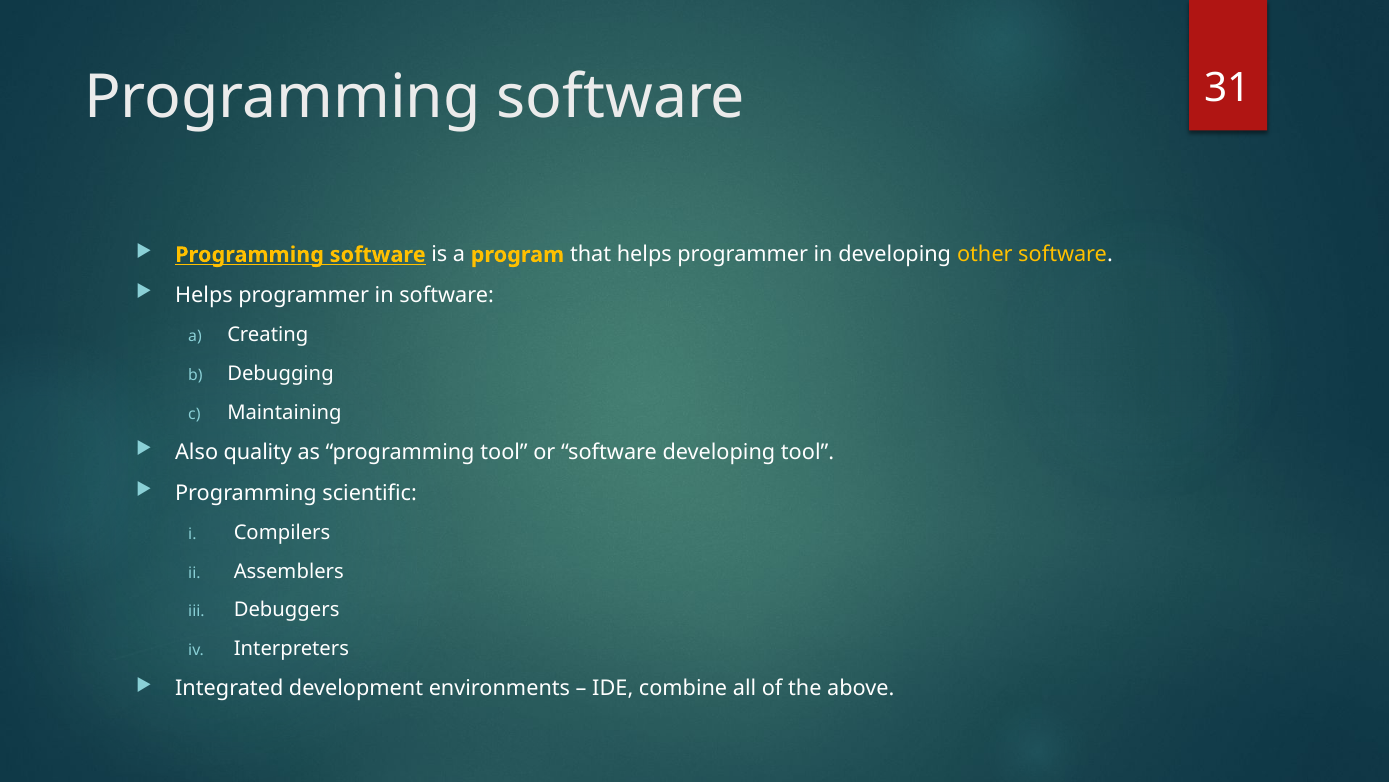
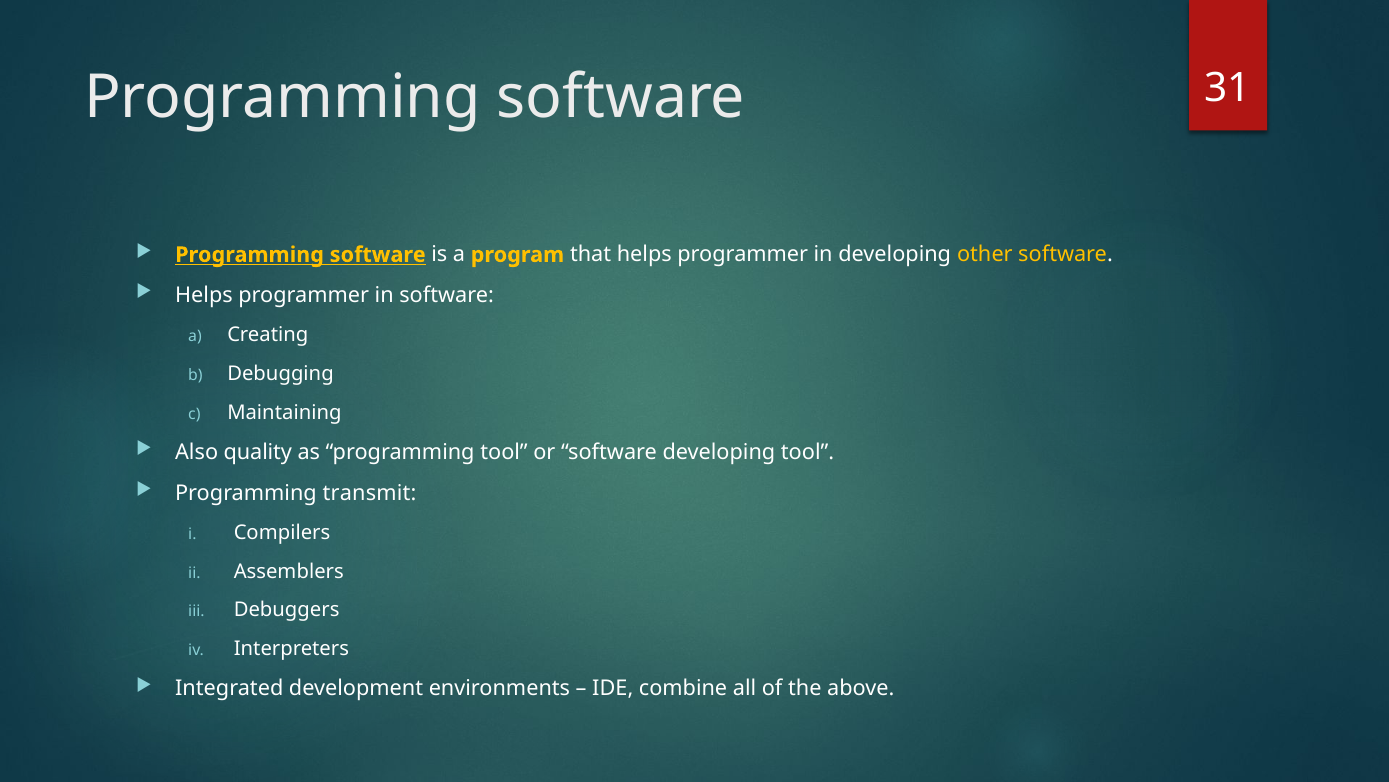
scientific: scientific -> transmit
